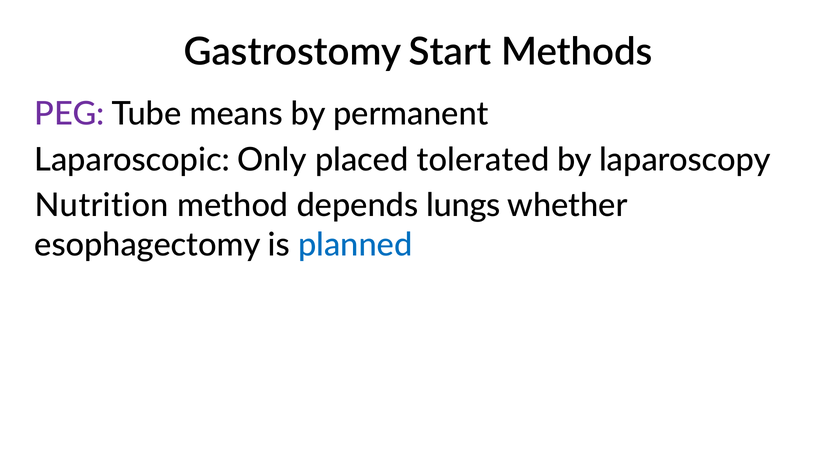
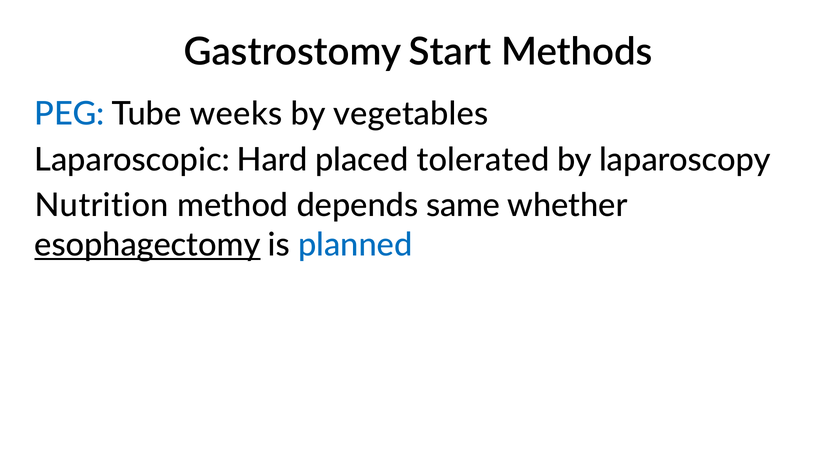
PEG colour: purple -> blue
means: means -> weeks
permanent: permanent -> vegetables
Only: Only -> Hard
lungs: lungs -> same
esophagectomy underline: none -> present
